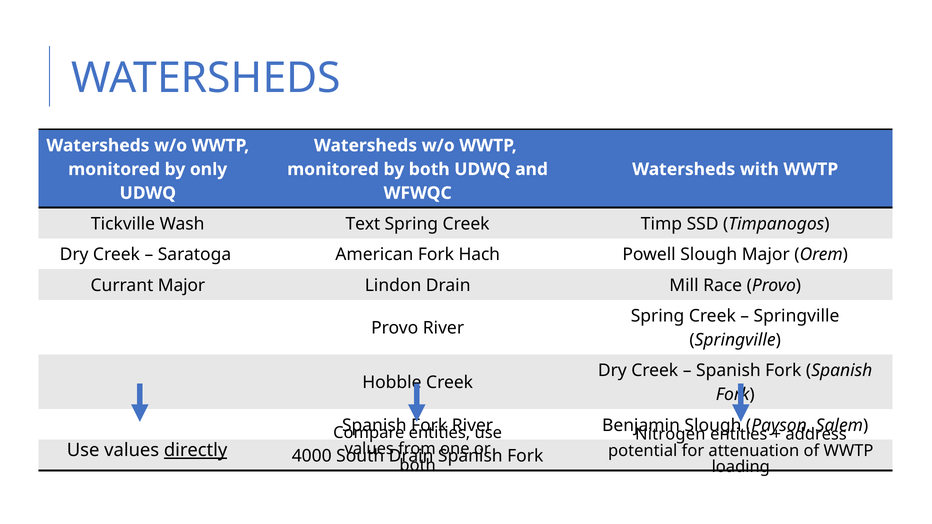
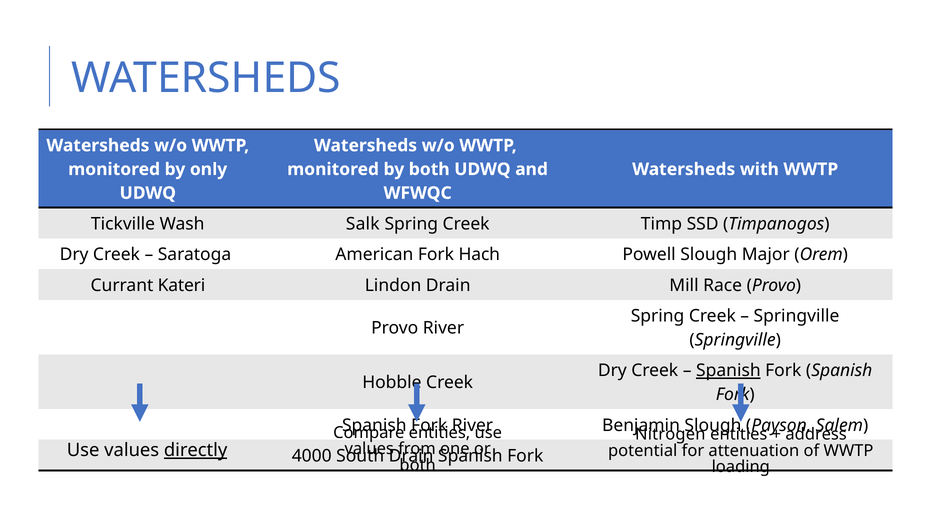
Text: Text -> Salk
Currant Major: Major -> Kateri
Spanish at (728, 371) underline: none -> present
